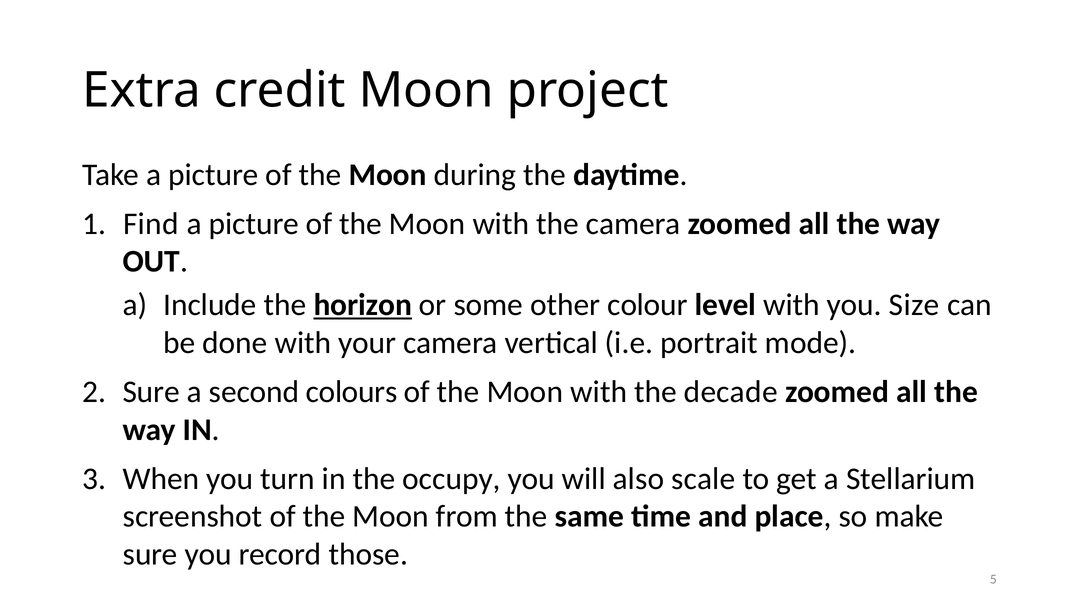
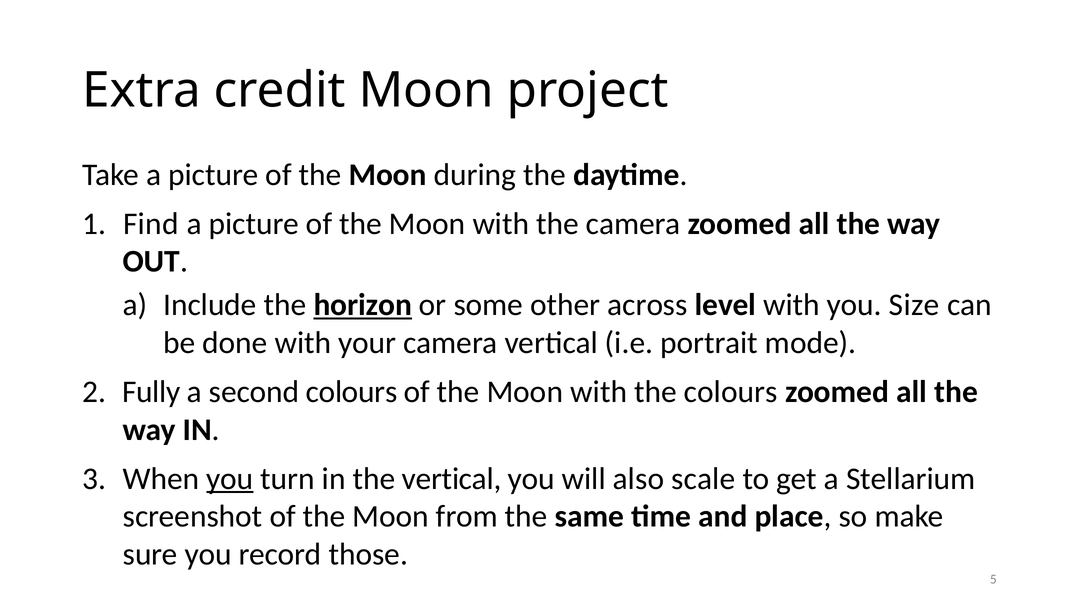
colour: colour -> across
Sure at (151, 392): Sure -> Fully
the decade: decade -> colours
you at (230, 479) underline: none -> present
the occupy: occupy -> vertical
